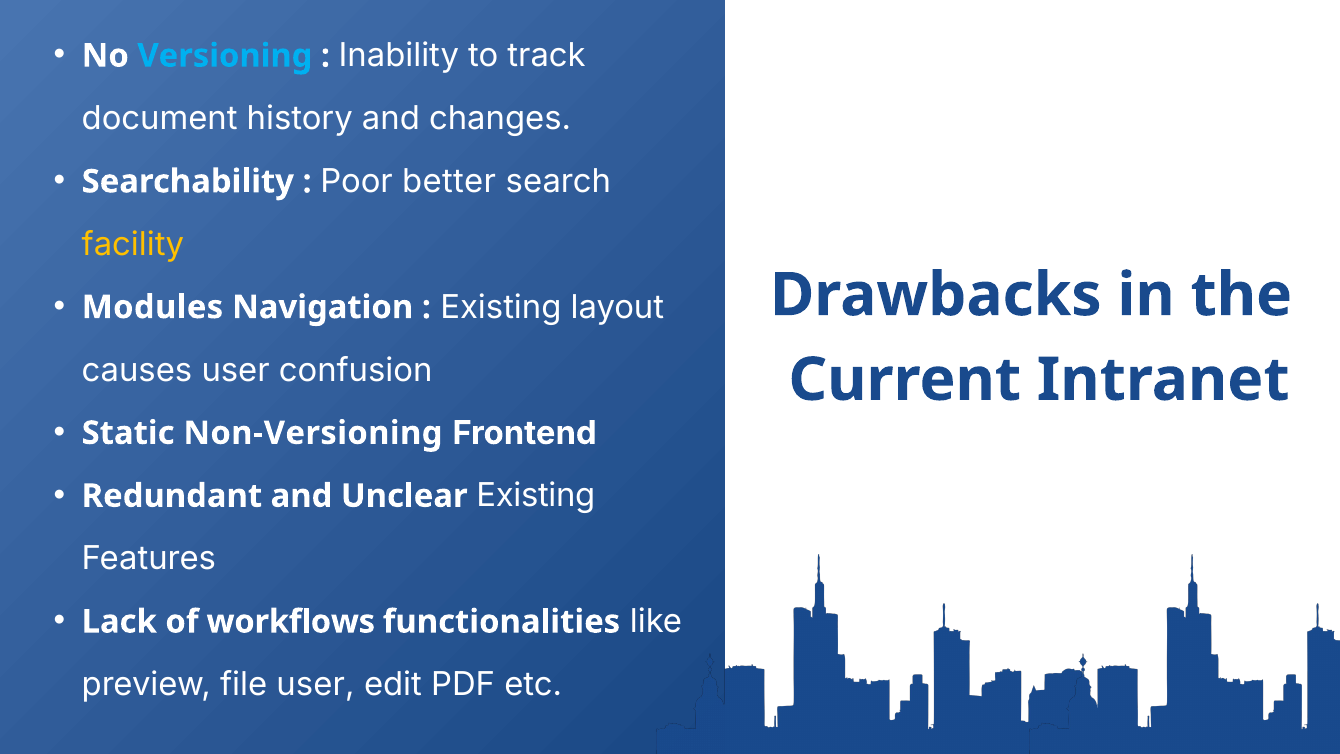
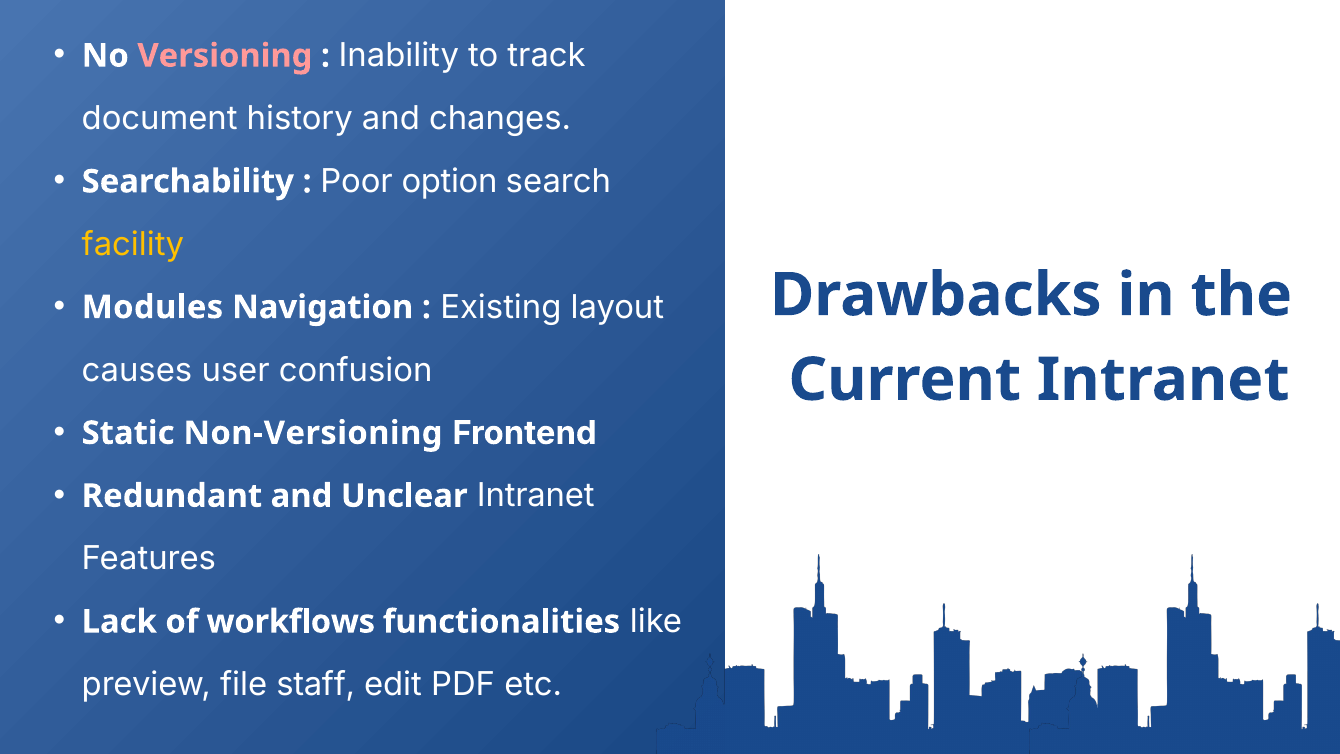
Versioning colour: light blue -> pink
better: better -> option
Unclear Existing: Existing -> Intranet
file user: user -> staff
